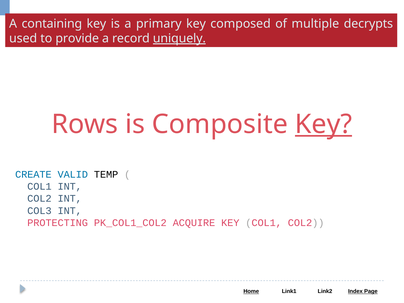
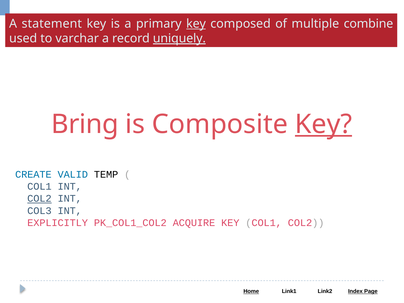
containing: containing -> statement
key at (196, 24) underline: none -> present
decrypts: decrypts -> combine
provide: provide -> varchar
Rows: Rows -> Bring
COL2 at (39, 199) underline: none -> present
PROTECTING: PROTECTING -> EXPLICITLY
